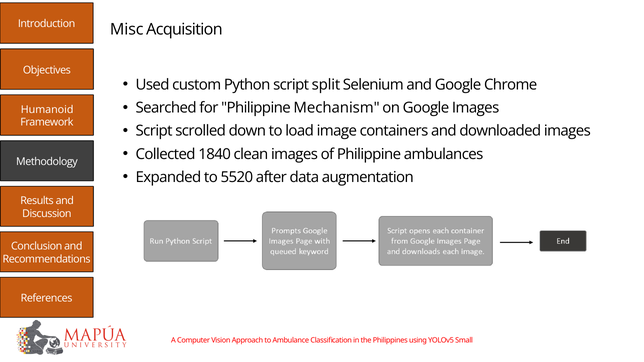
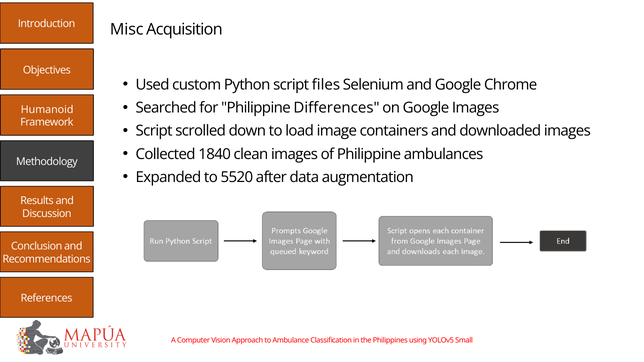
split: split -> files
Mechanism: Mechanism -> Differences
